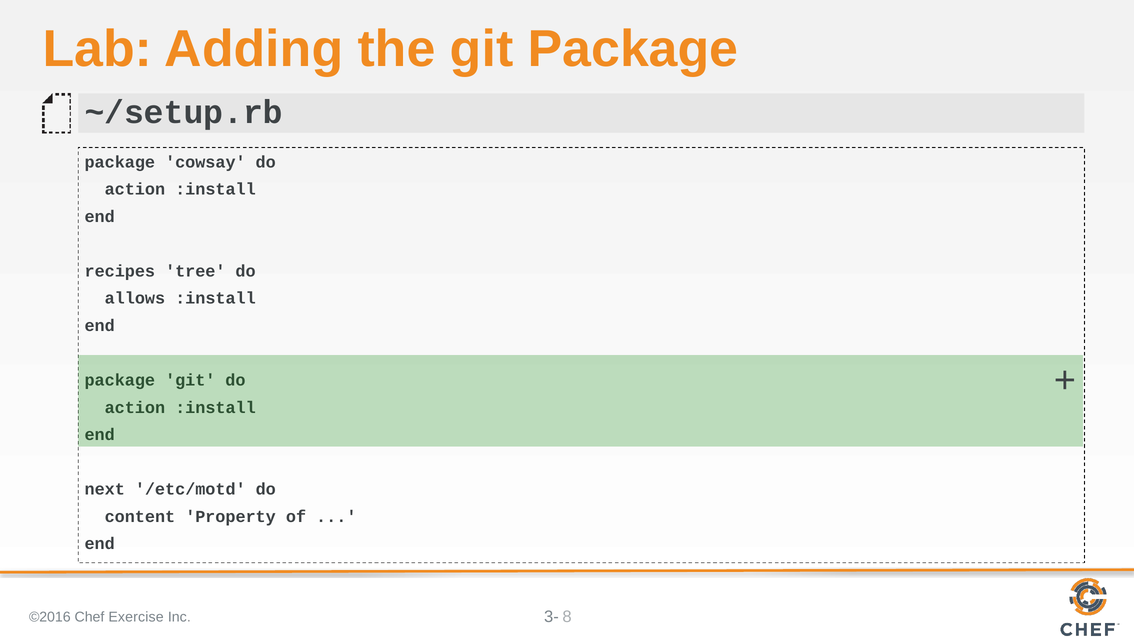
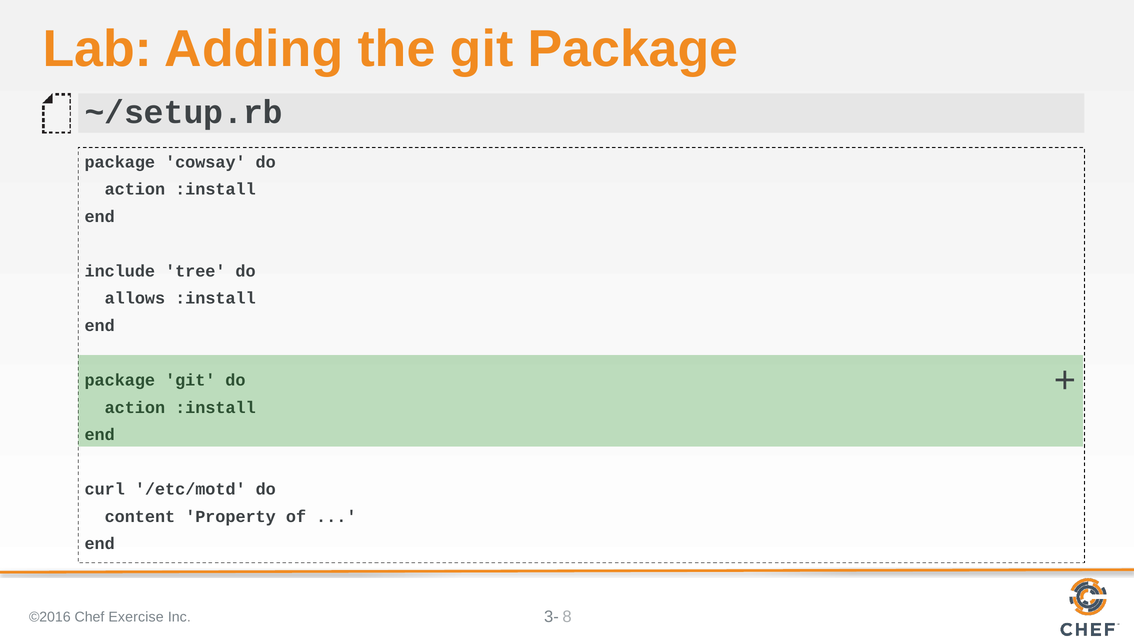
recipes: recipes -> include
next: next -> curl
